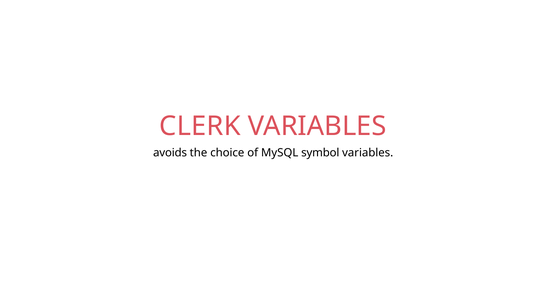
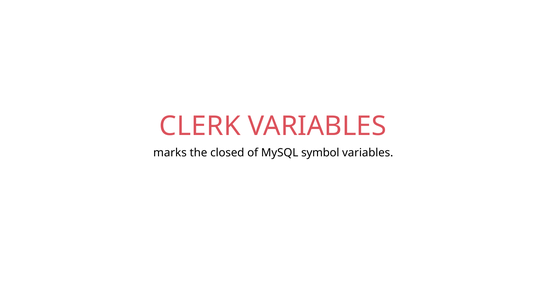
avoids: avoids -> marks
choice: choice -> closed
